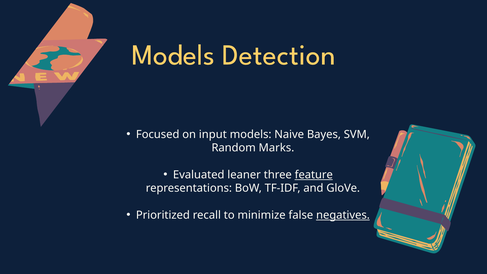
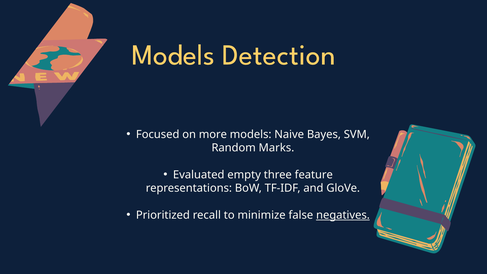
input: input -> more
leaner: leaner -> empty
feature underline: present -> none
